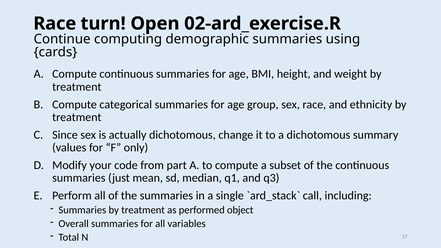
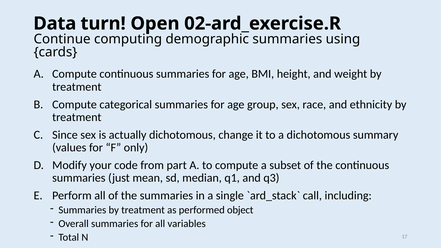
Race at (55, 24): Race -> Data
